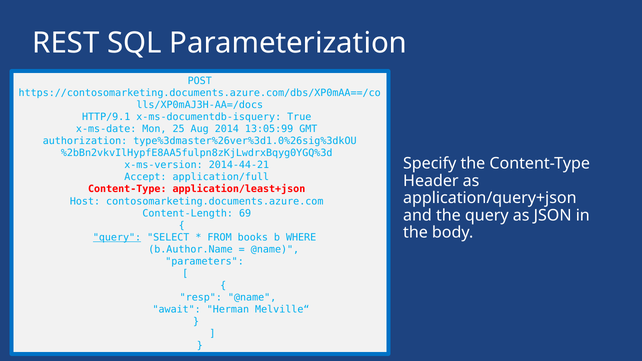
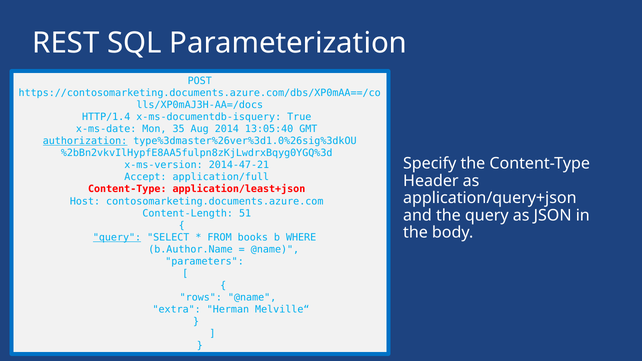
HTTP/9.1: HTTP/9.1 -> HTTP/1.4
25: 25 -> 35
13:05:99: 13:05:99 -> 13:05:40
authorization underline: none -> present
2014-44-21: 2014-44-21 -> 2014-47-21
69: 69 -> 51
resp: resp -> rows
await: await -> extra
